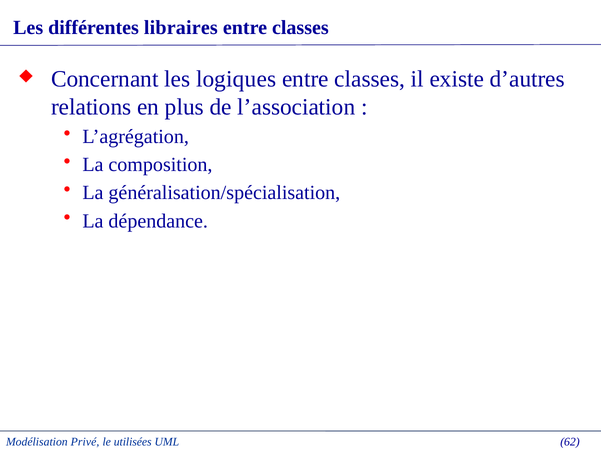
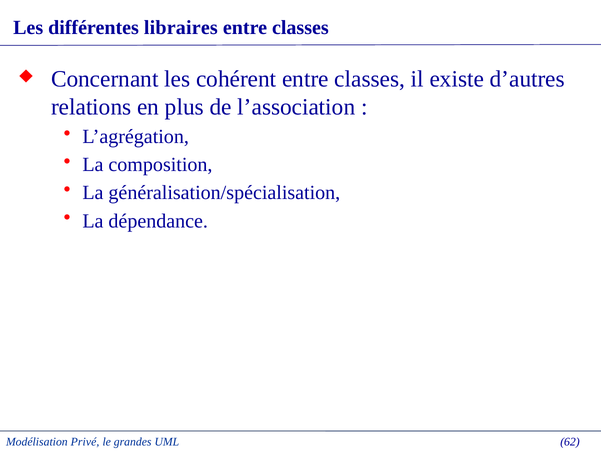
logiques: logiques -> cohérent
utilisées: utilisées -> grandes
